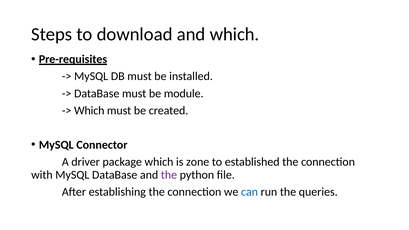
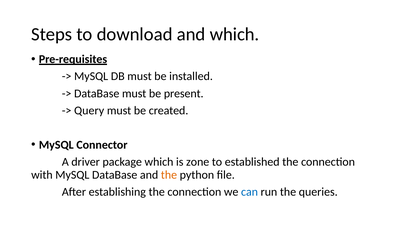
module: module -> present
Which at (89, 111): Which -> Query
the at (169, 175) colour: purple -> orange
